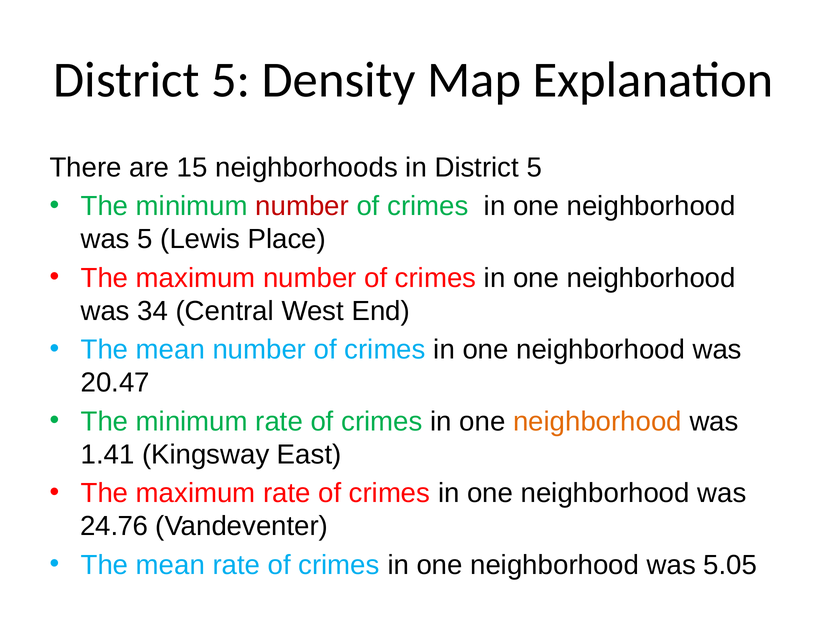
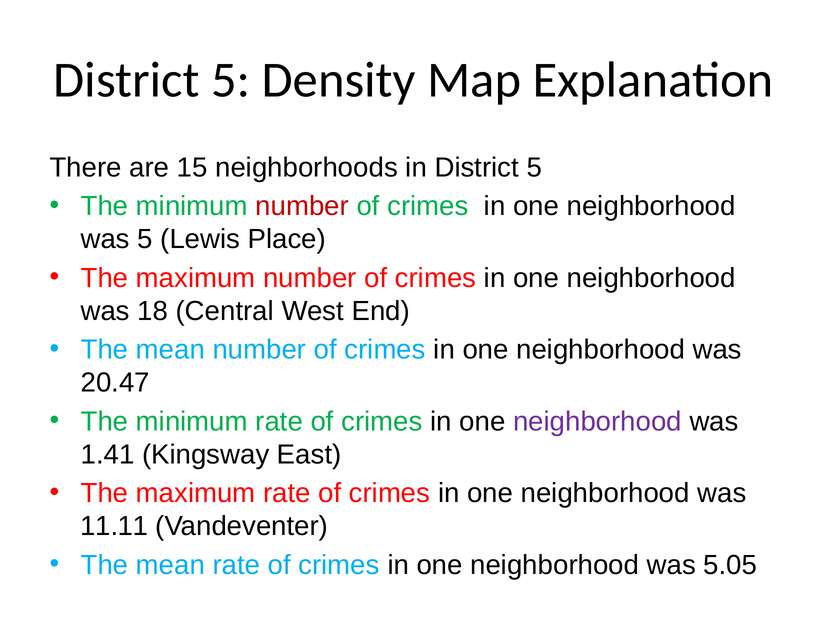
34: 34 -> 18
neighborhood at (597, 421) colour: orange -> purple
24.76: 24.76 -> 11.11
